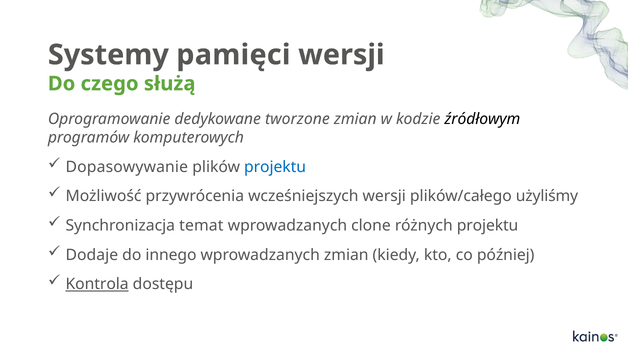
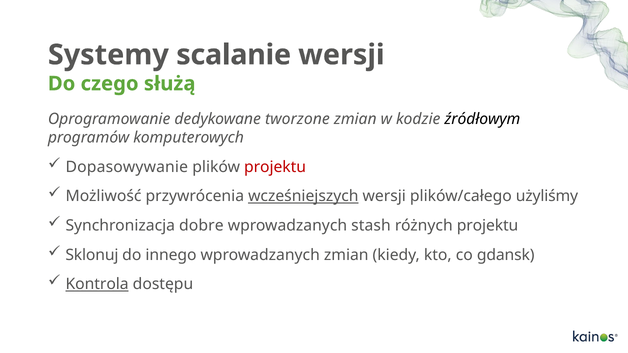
pamięci: pamięci -> scalanie
projektu at (275, 167) colour: blue -> red
wcześniejszych underline: none -> present
temat: temat -> dobre
clone: clone -> stash
Dodaje: Dodaje -> Sklonuj
później: później -> gdansk
